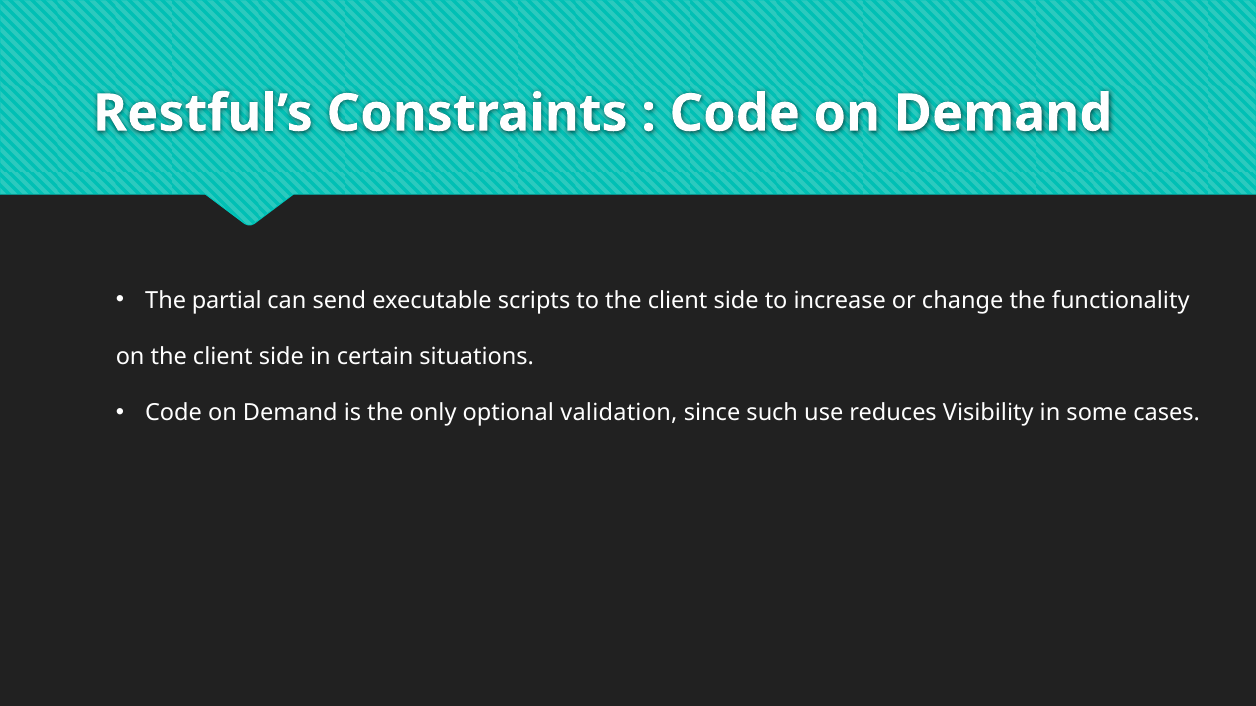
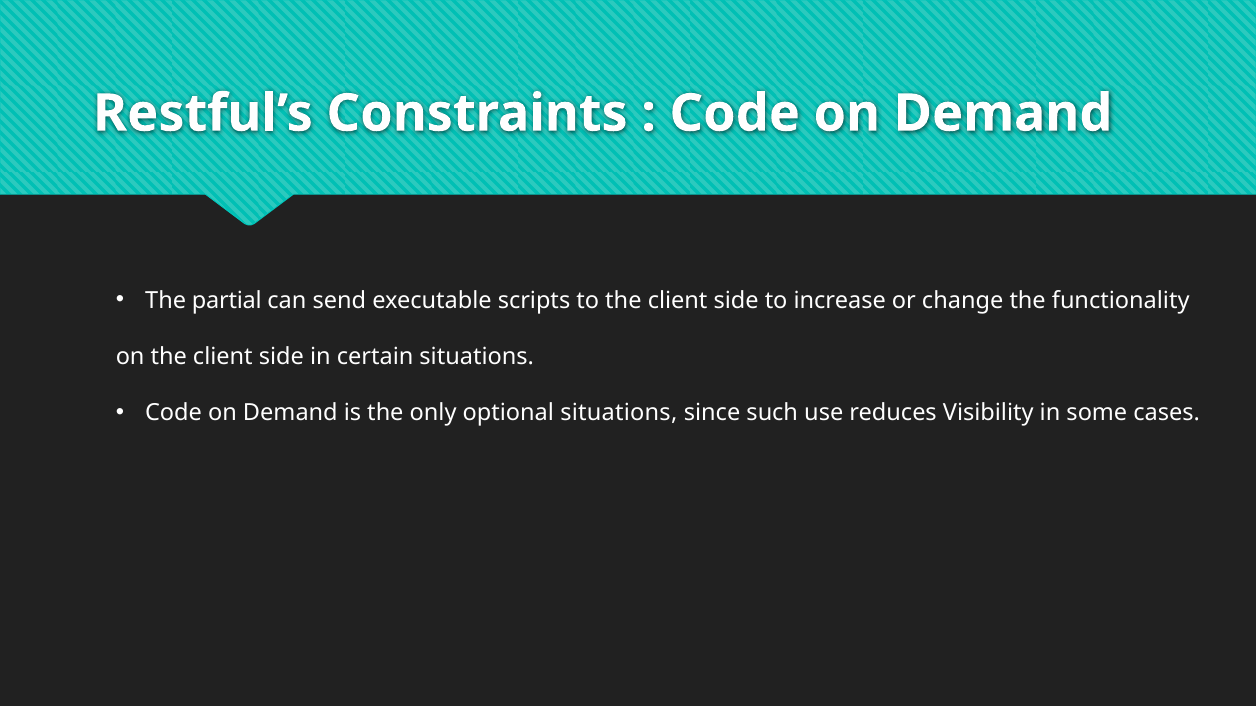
optional validation: validation -> situations
